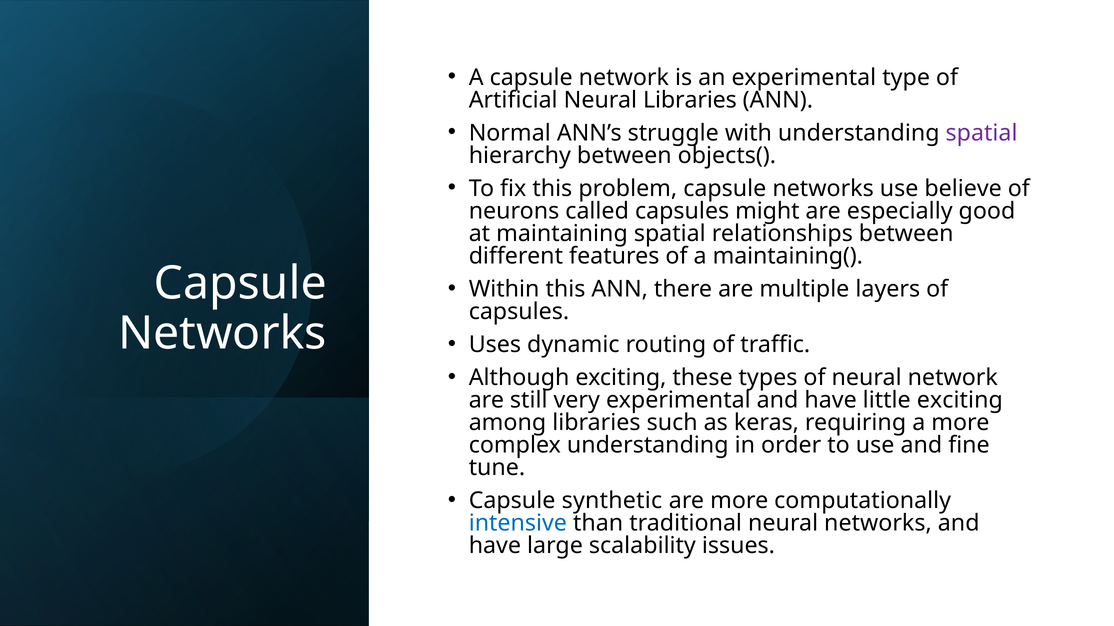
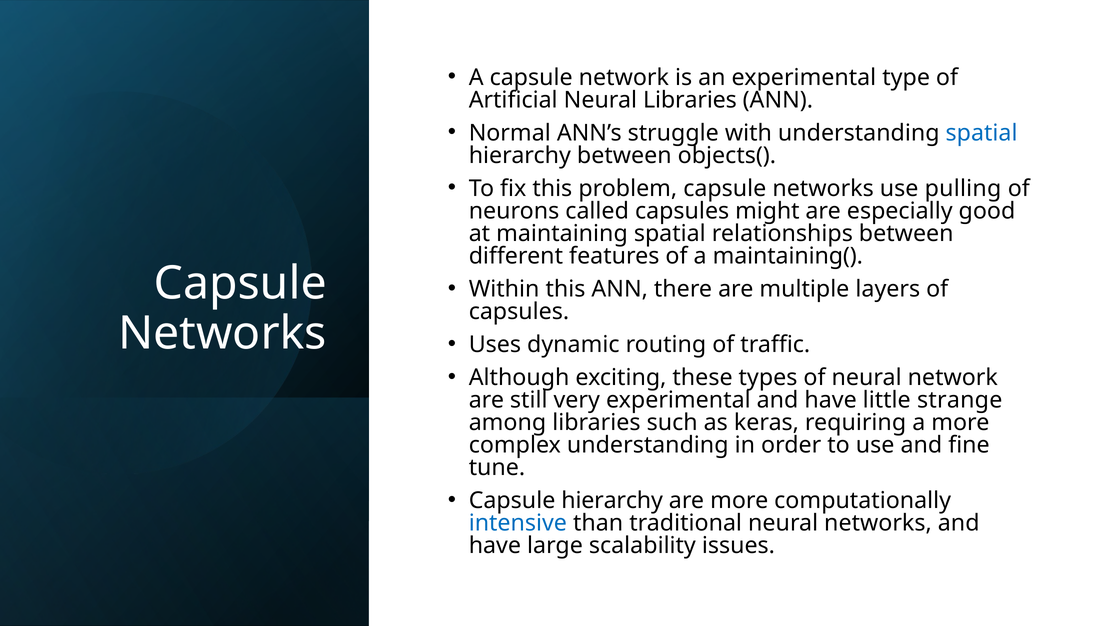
spatial at (982, 133) colour: purple -> blue
believe: believe -> pulling
little exciting: exciting -> strange
Capsule synthetic: synthetic -> hierarchy
